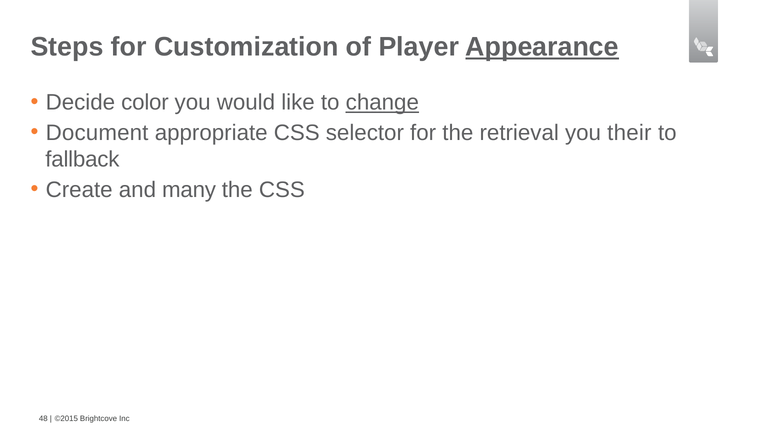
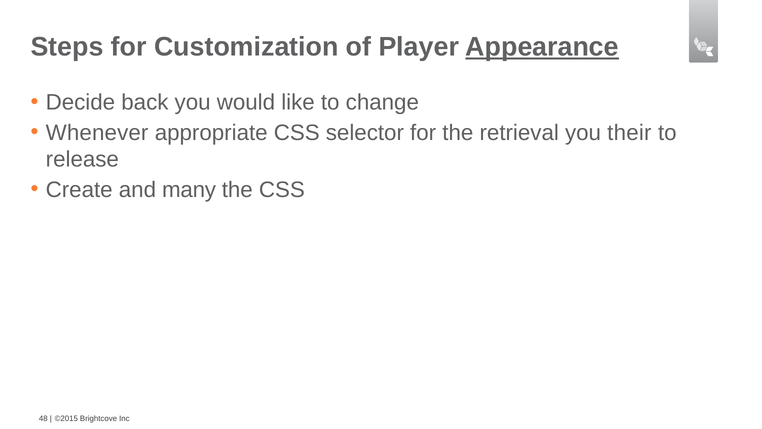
color: color -> back
change underline: present -> none
Document: Document -> Whenever
fallback: fallback -> release
